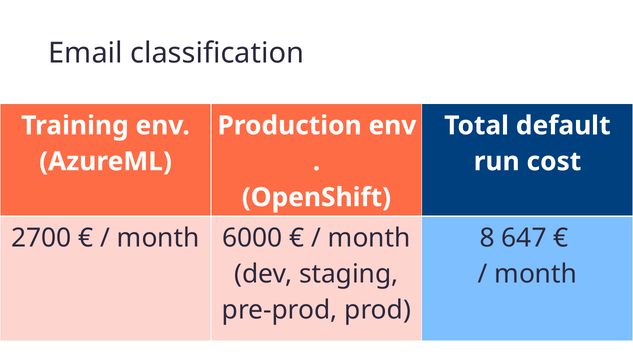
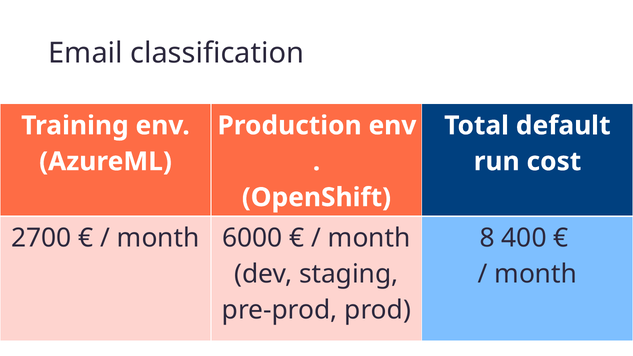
647: 647 -> 400
